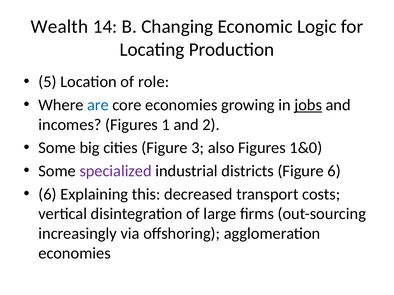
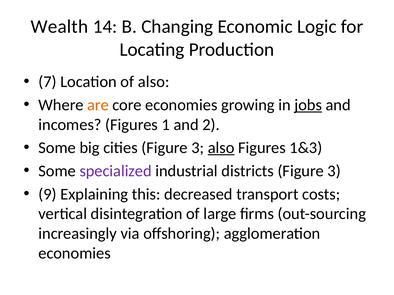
5: 5 -> 7
of role: role -> also
are colour: blue -> orange
also at (221, 148) underline: none -> present
1&0: 1&0 -> 1&3
districts Figure 6: 6 -> 3
6 at (48, 194): 6 -> 9
